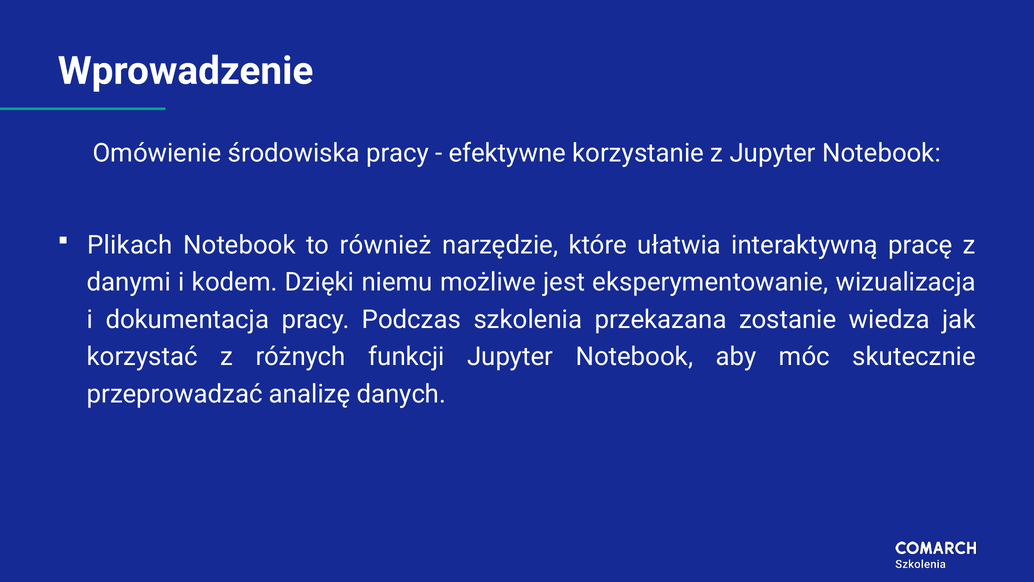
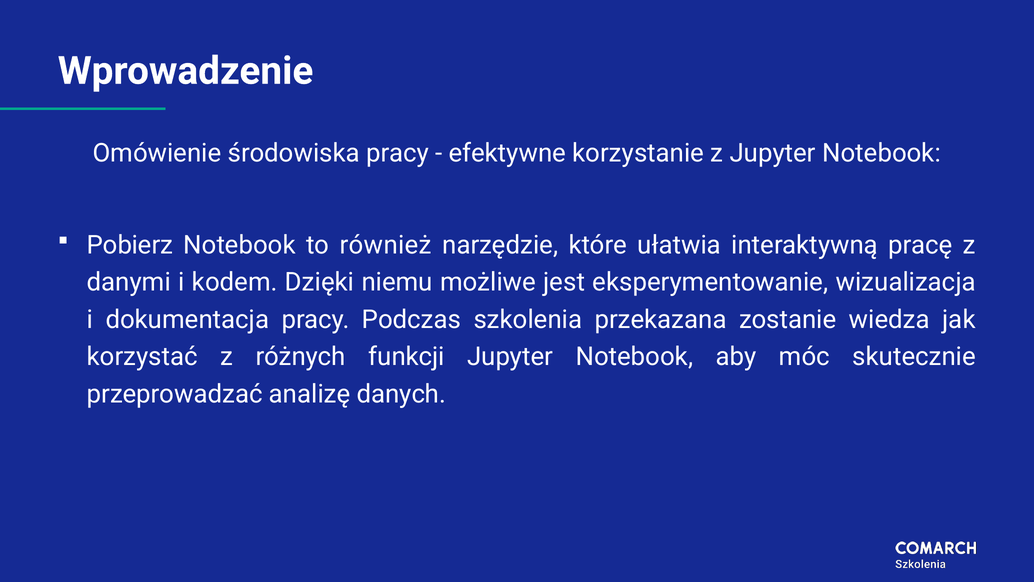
Plikach: Plikach -> Pobierz
